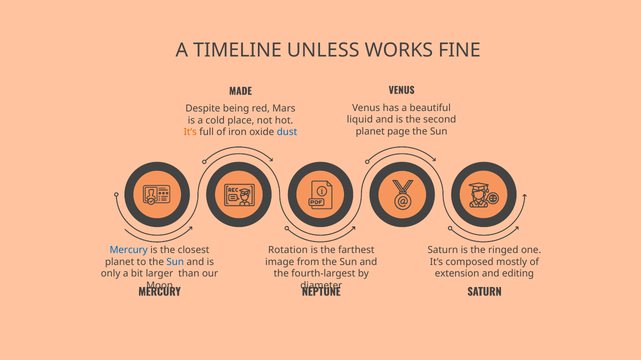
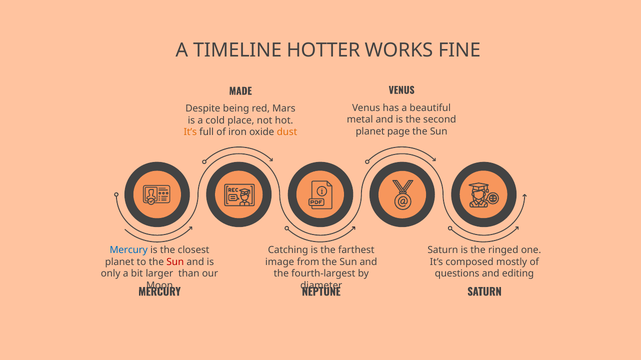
UNLESS: UNLESS -> HOTTER
liquid: liquid -> metal
dust colour: blue -> orange
Rotation: Rotation -> Catching
Sun at (175, 262) colour: blue -> red
extension: extension -> questions
